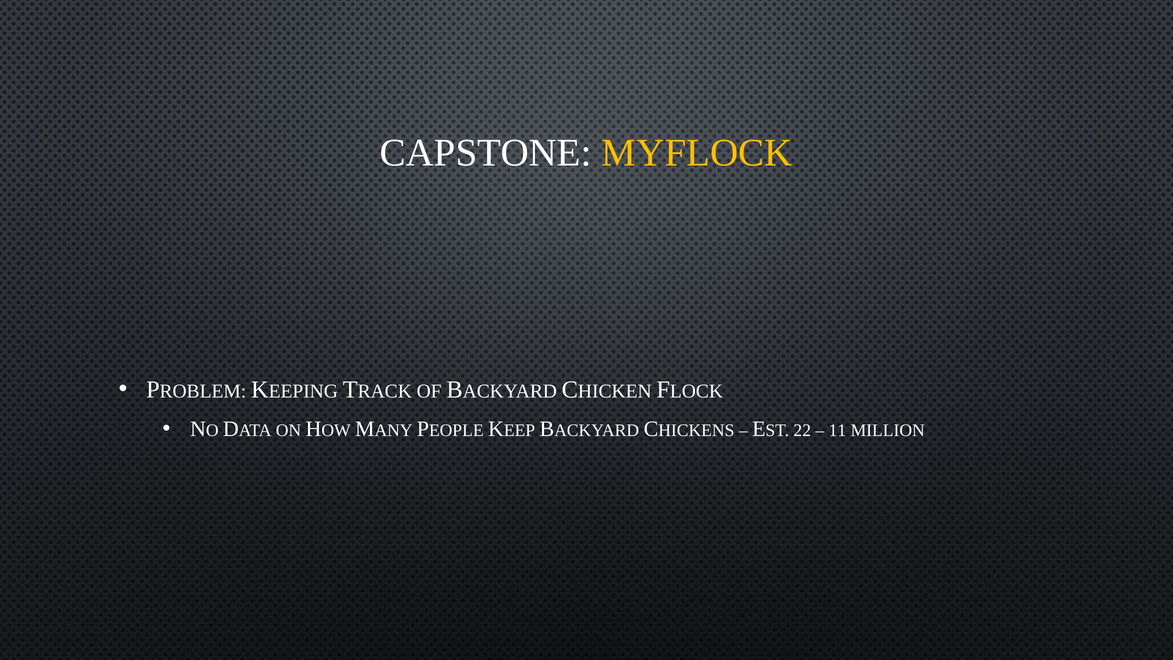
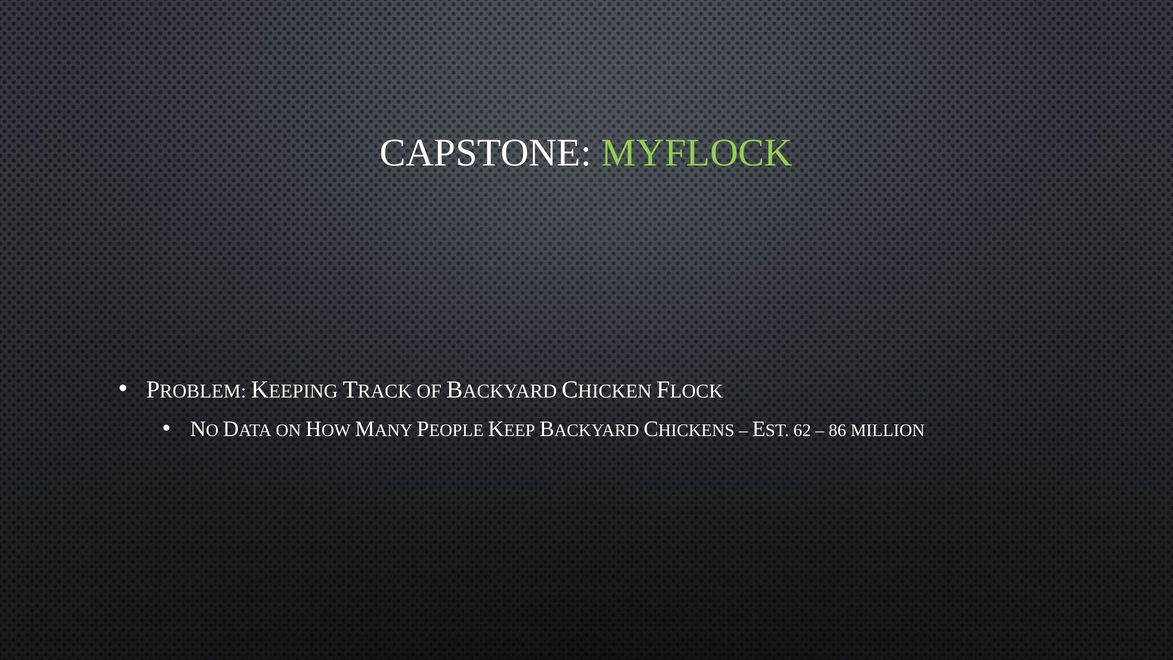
MYFLOCK colour: yellow -> light green
22: 22 -> 62
11: 11 -> 86
